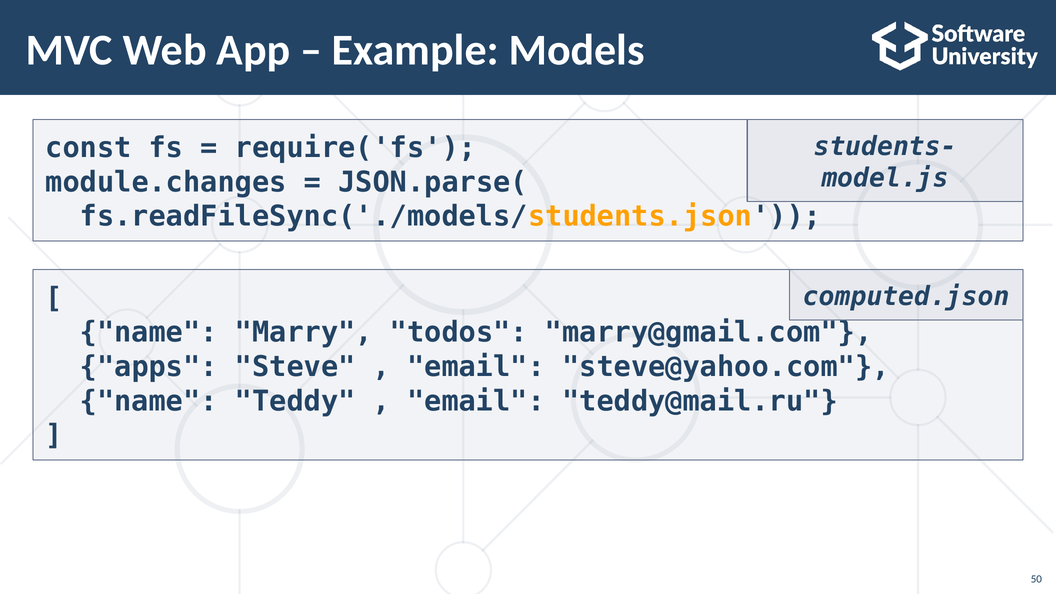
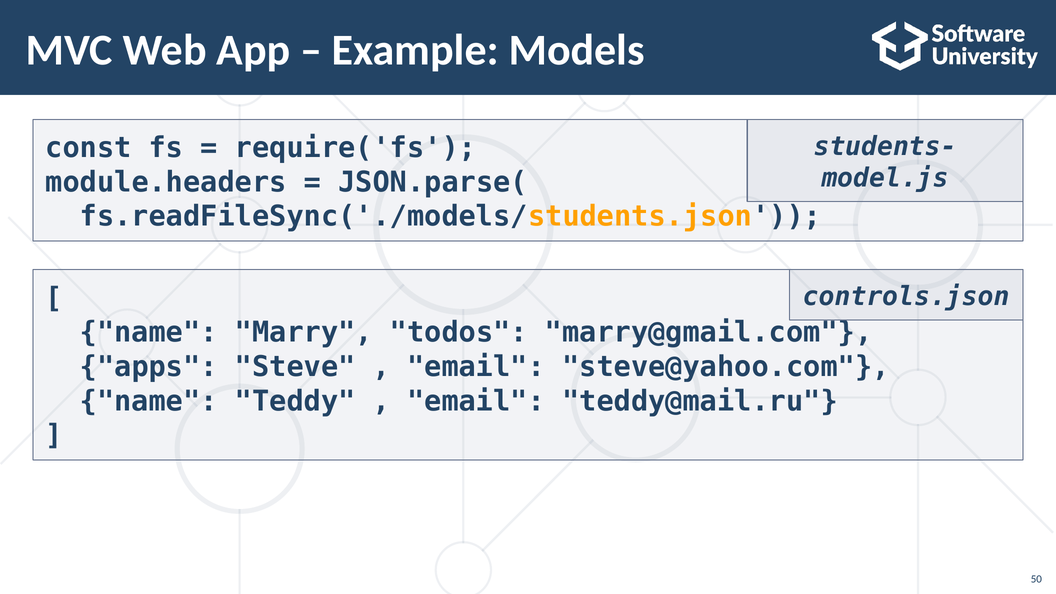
module.changes: module.changes -> module.headers
computed.json: computed.json -> controls.json
